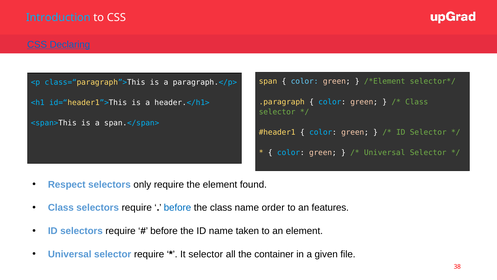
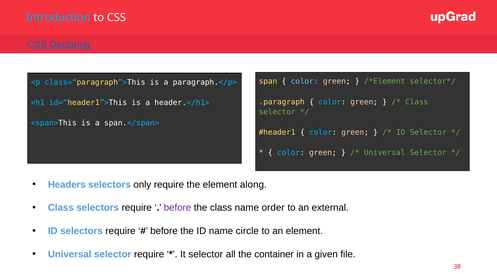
Respect: Respect -> Headers
found: found -> along
before at (177, 207) colour: blue -> purple
features: features -> external
taken: taken -> circle
